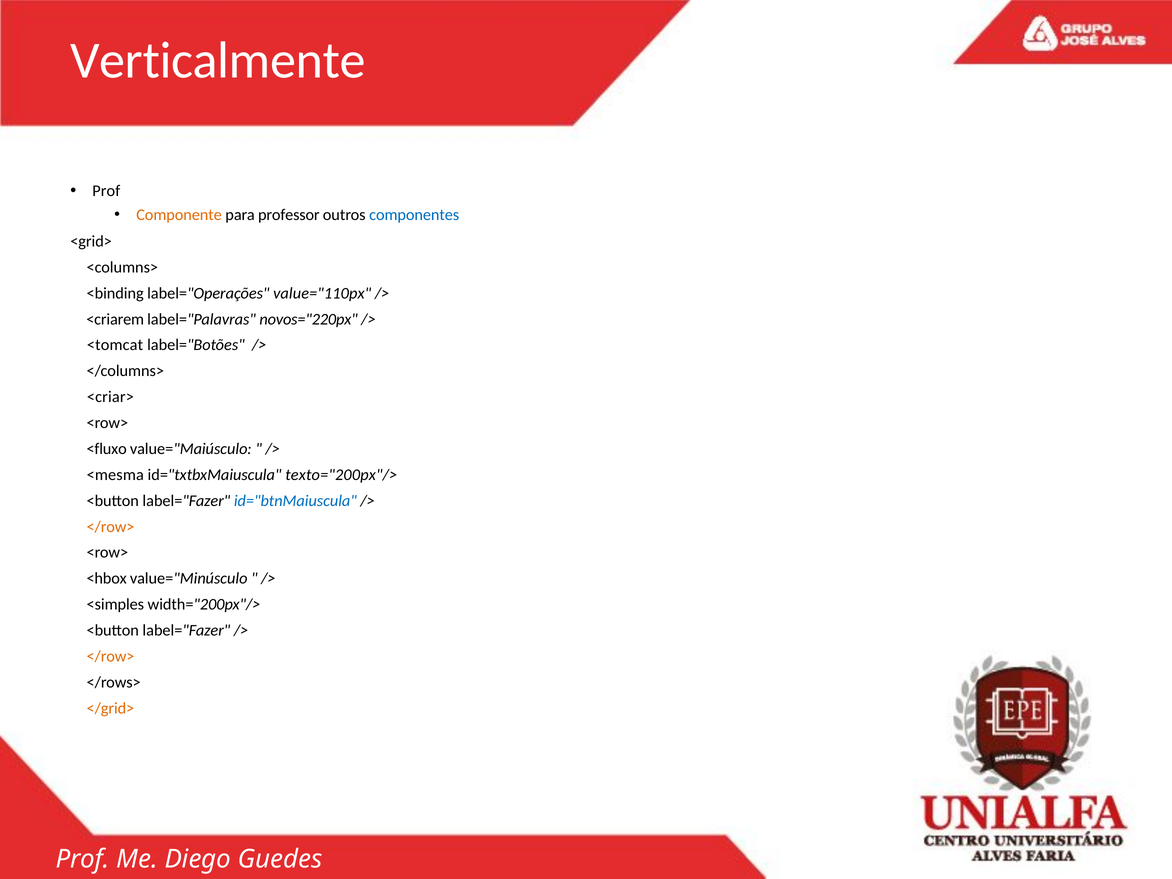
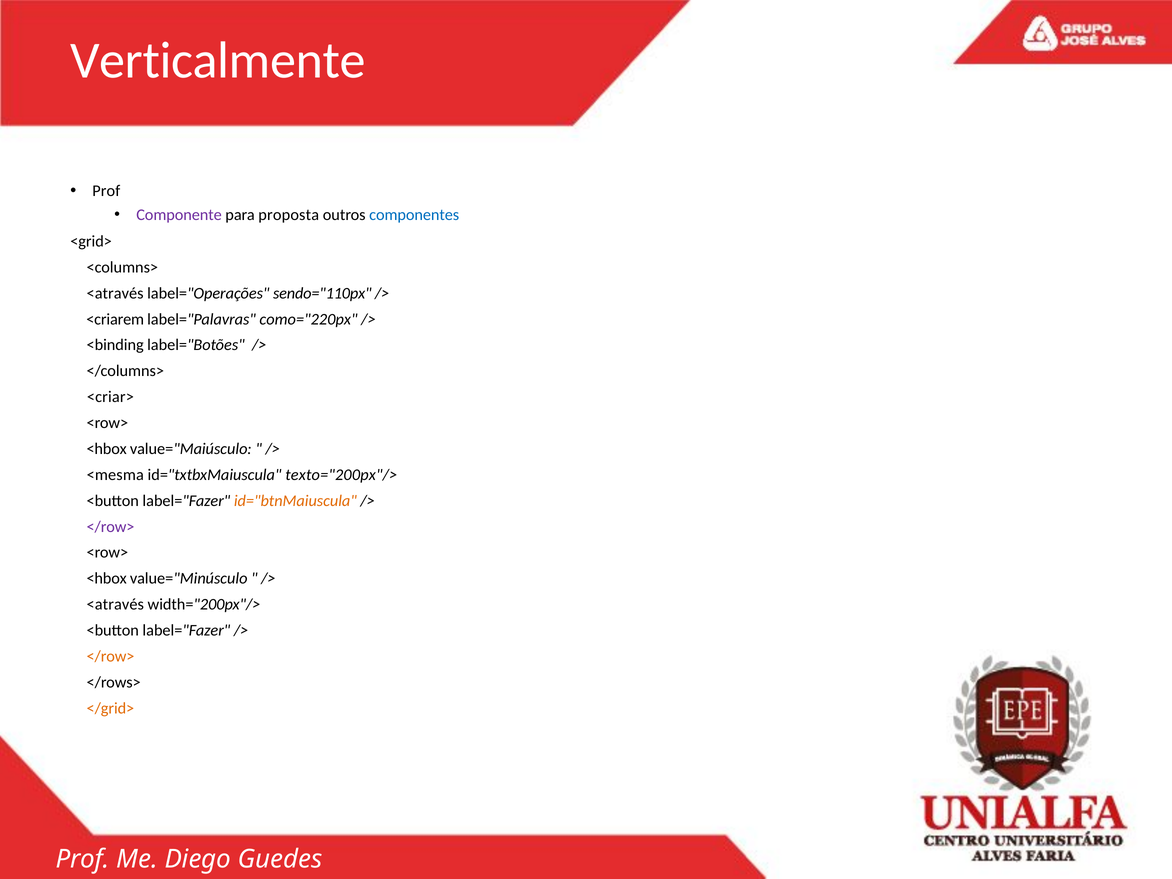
Componente colour: orange -> purple
professor: professor -> proposta
<binding at (115, 293): <binding -> <através
value="110px: value="110px -> sendo="110px
novos="220px: novos="220px -> como="220px
<tomcat: <tomcat -> <binding
<fluxo at (107, 449): <fluxo -> <hbox
id="btnMaiuscula colour: blue -> orange
</row> at (111, 527) colour: orange -> purple
<simples at (115, 604): <simples -> <através
